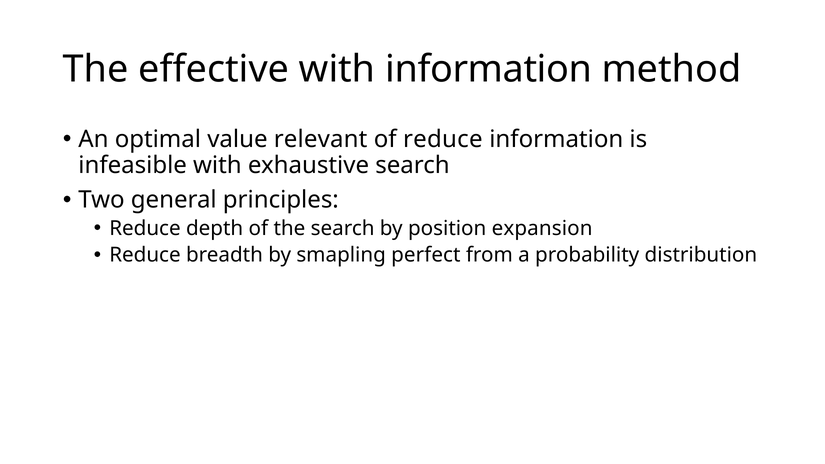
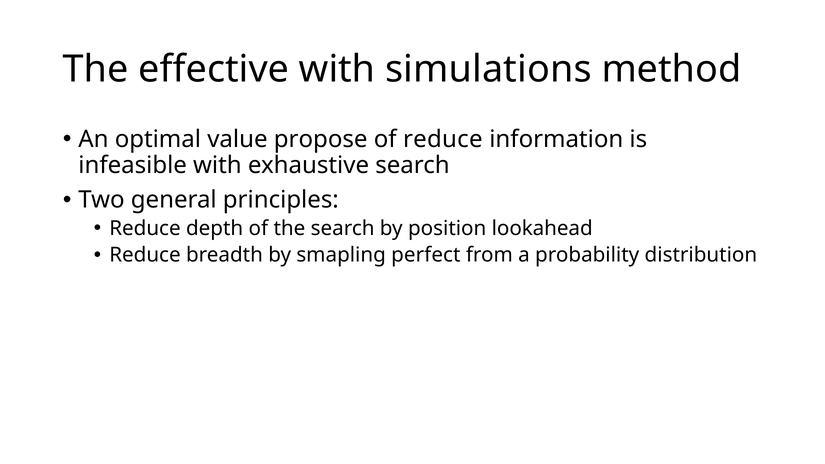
with information: information -> simulations
relevant: relevant -> propose
expansion: expansion -> lookahead
